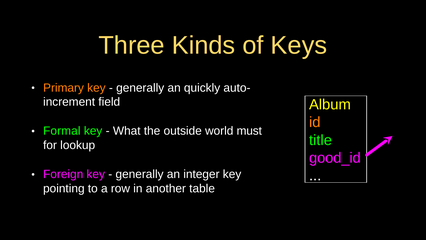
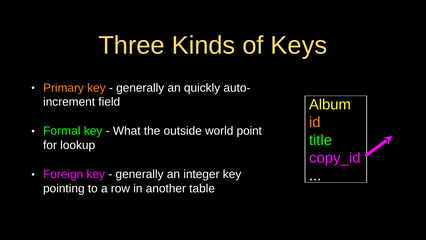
must: must -> point
good_id: good_id -> copy_id
